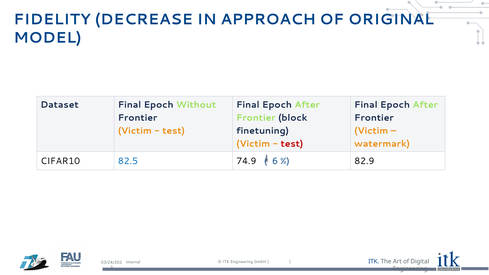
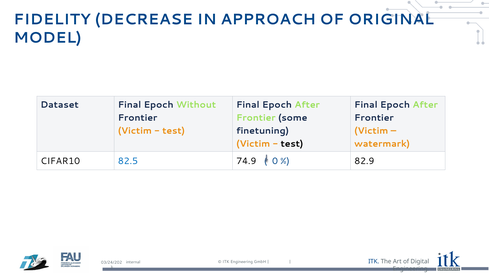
block: block -> some
test at (292, 144) colour: red -> black
6: 6 -> 0
